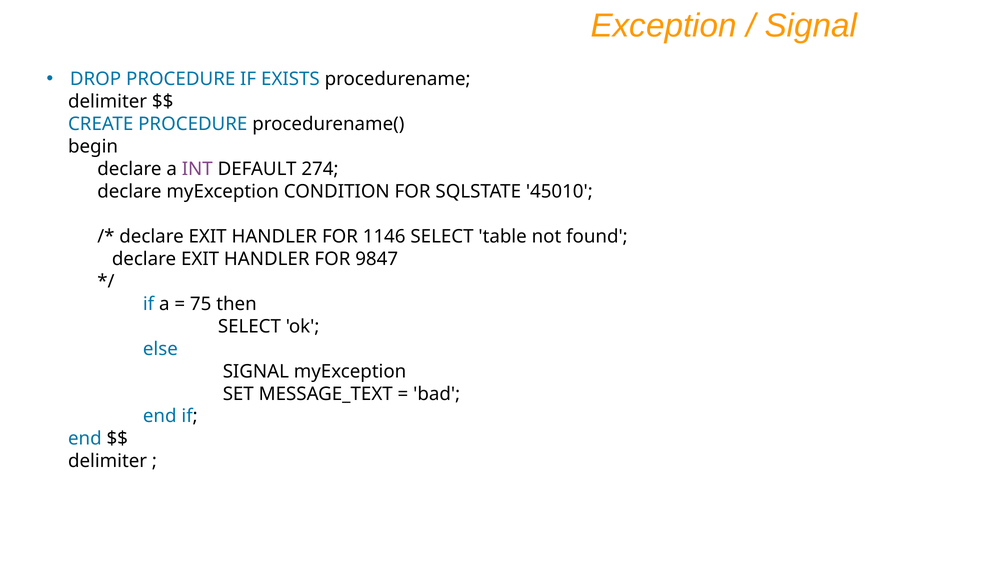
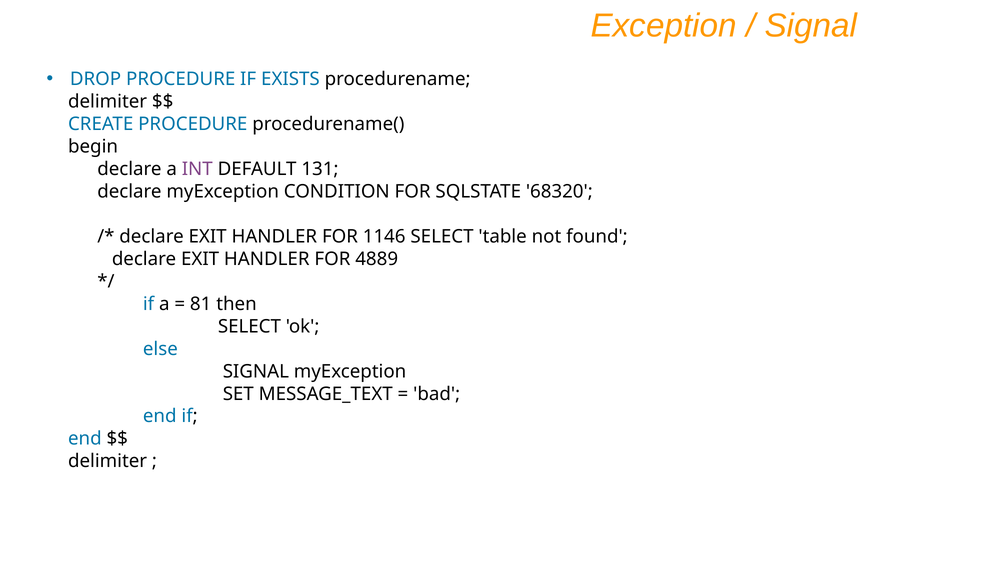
274: 274 -> 131
45010: 45010 -> 68320
9847: 9847 -> 4889
75: 75 -> 81
